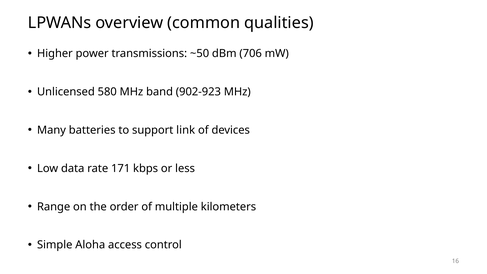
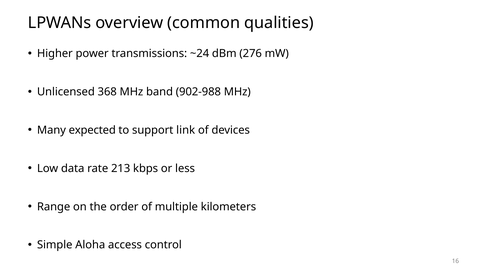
~50: ~50 -> ~24
706: 706 -> 276
580: 580 -> 368
902-923: 902-923 -> 902-988
batteries: batteries -> expected
171: 171 -> 213
